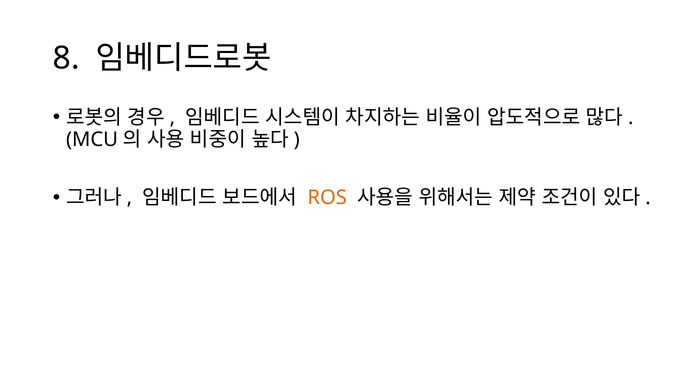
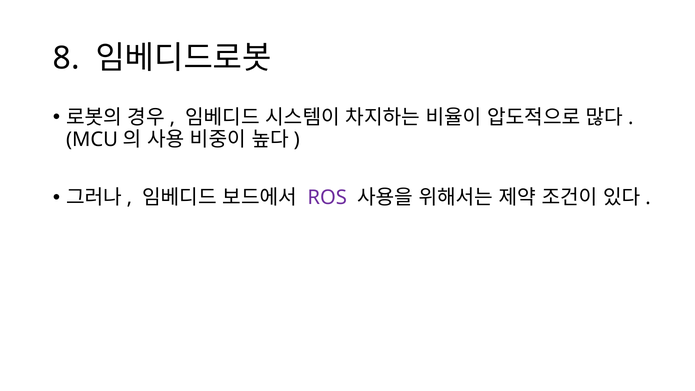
ROS colour: orange -> purple
